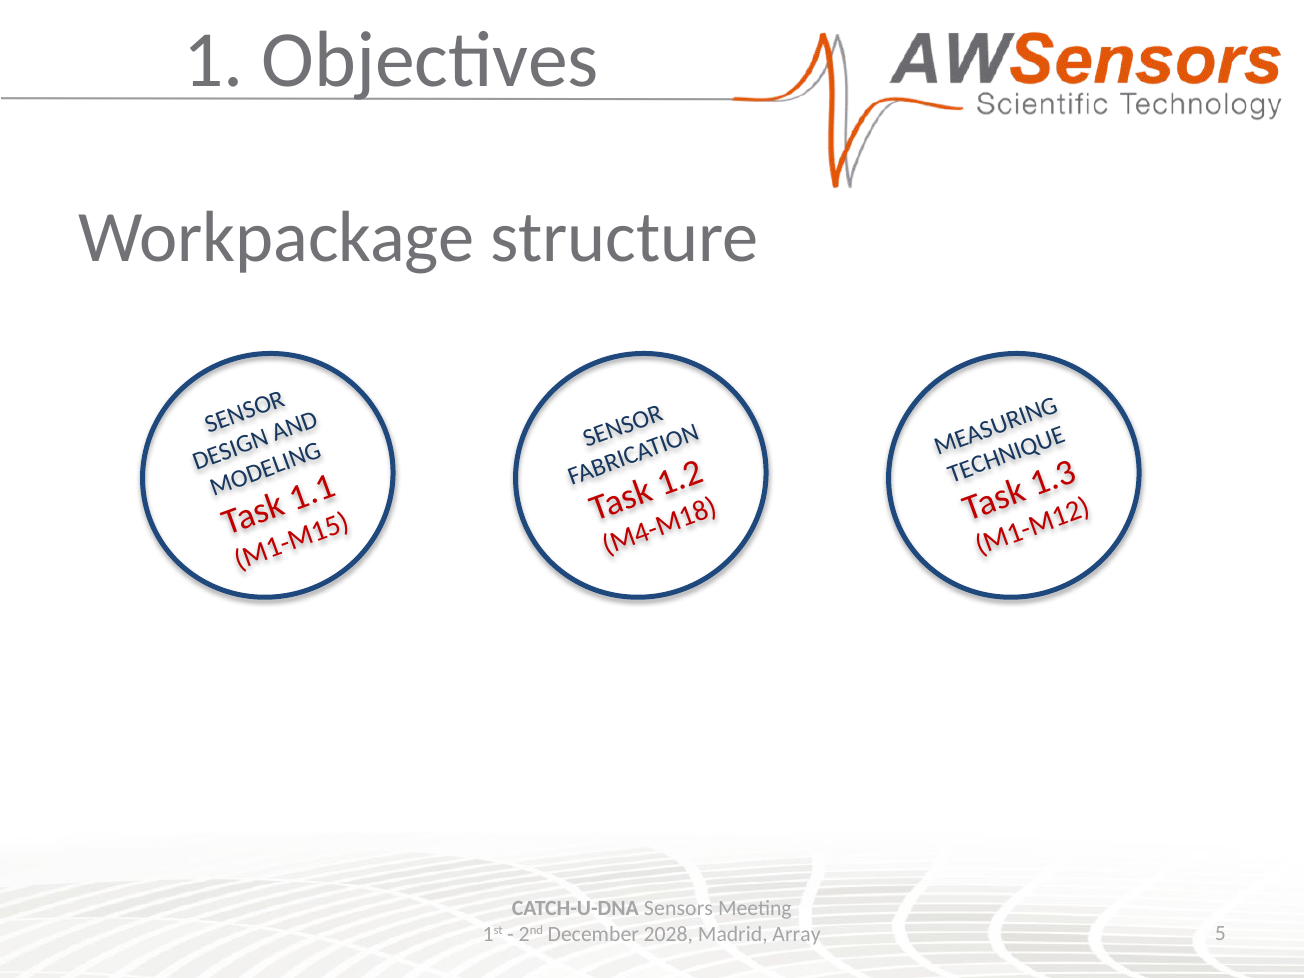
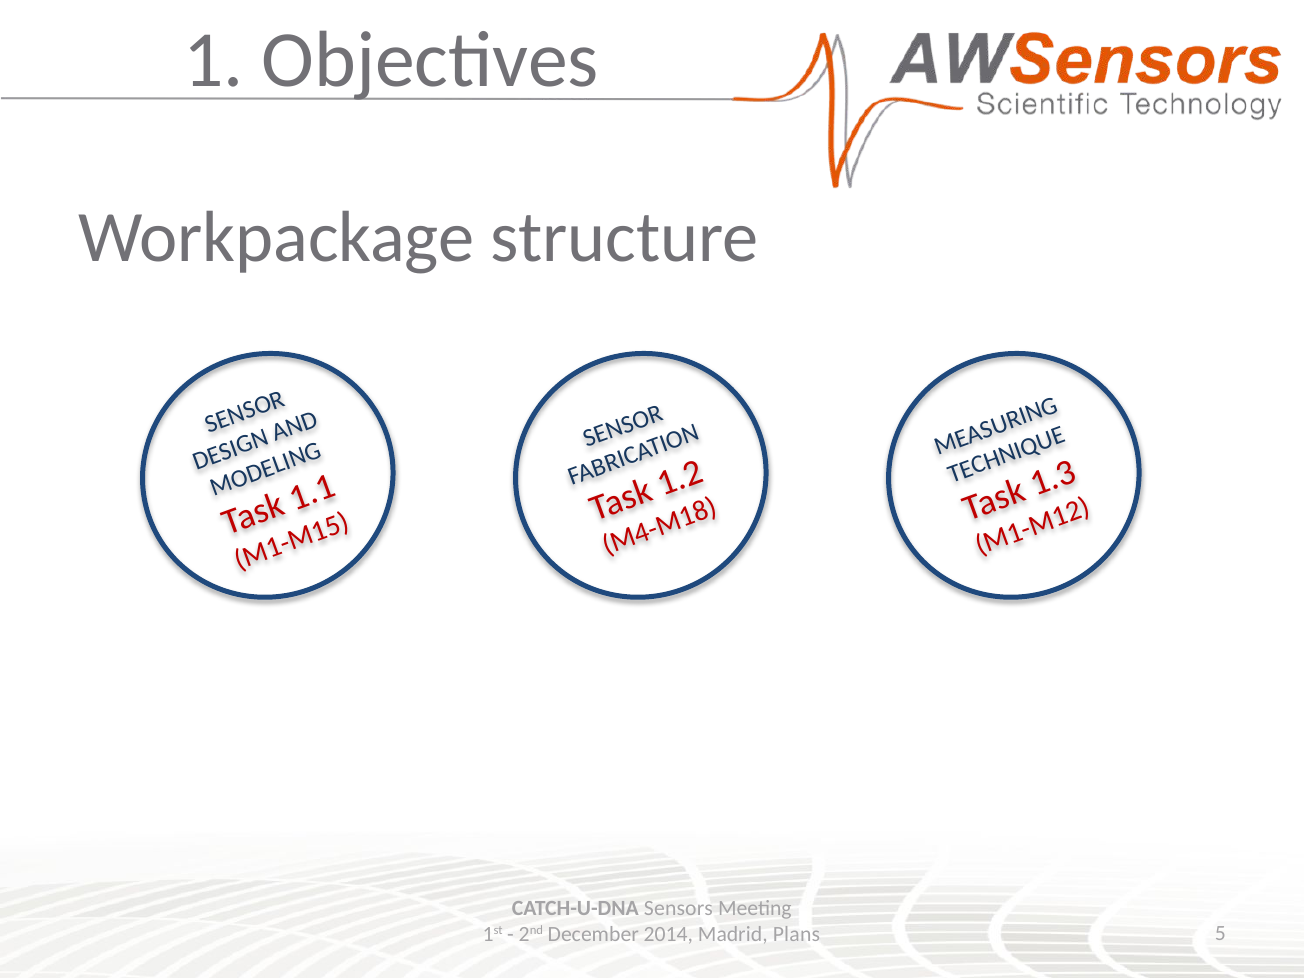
2028: 2028 -> 2014
Array: Array -> Plans
